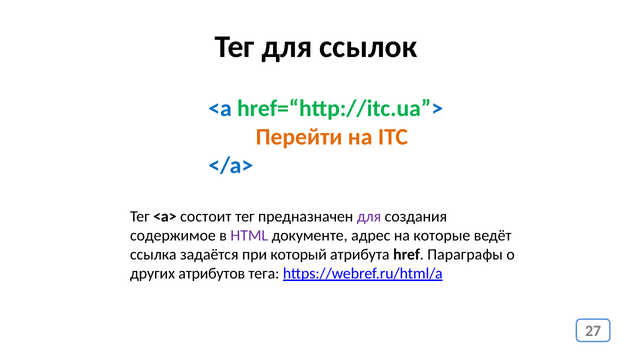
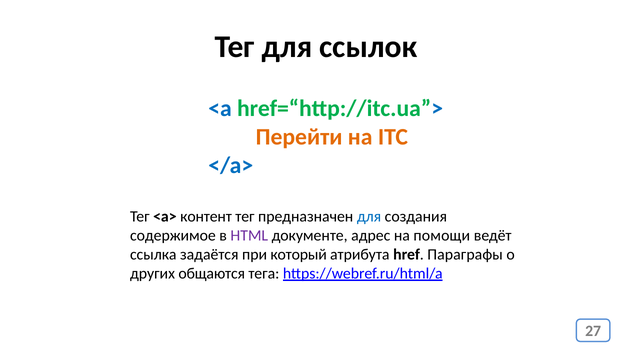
состоит: состоит -> контент
для at (369, 216) colour: purple -> blue
которые: которые -> помощи
атрибутов: атрибутов -> общаются
